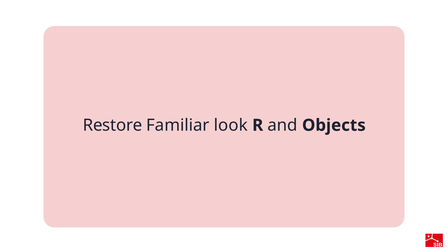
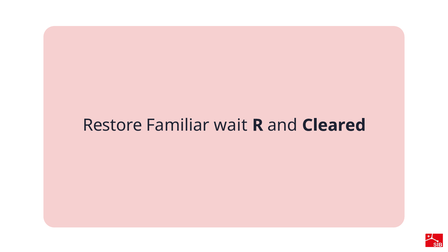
look: look -> wait
Objects: Objects -> Cleared
